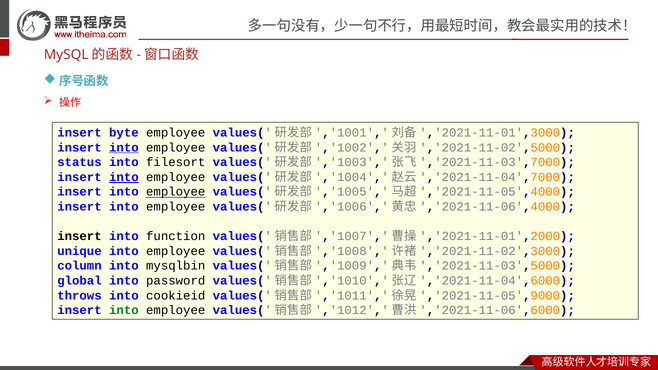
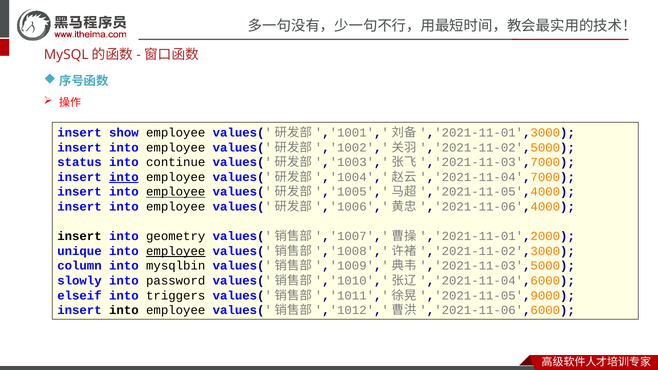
byte: byte -> show
into at (124, 148) underline: present -> none
filesort: filesort -> continue
function: function -> geometry
employee at (176, 251) underline: none -> present
global: global -> slowly
throws: throws -> elseif
cookieid: cookieid -> triggers
into at (124, 310) colour: green -> black
